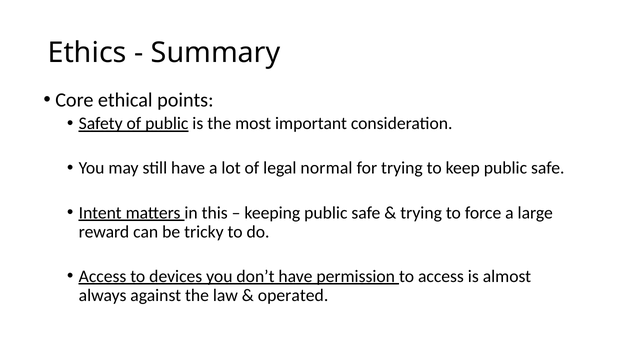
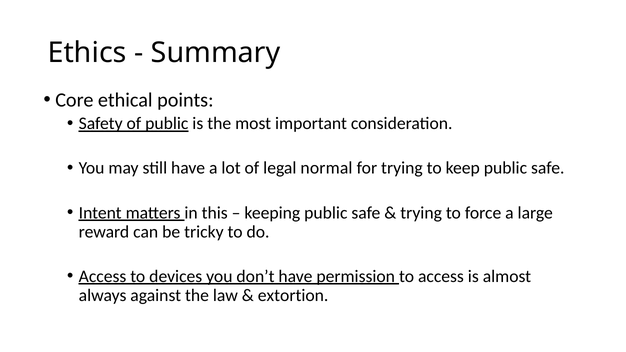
operated: operated -> extortion
